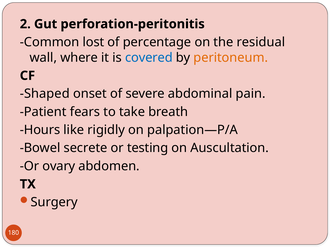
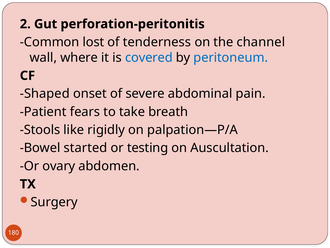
percentage: percentage -> tenderness
residual: residual -> channel
peritoneum colour: orange -> blue
Hours: Hours -> Stools
secrete: secrete -> started
